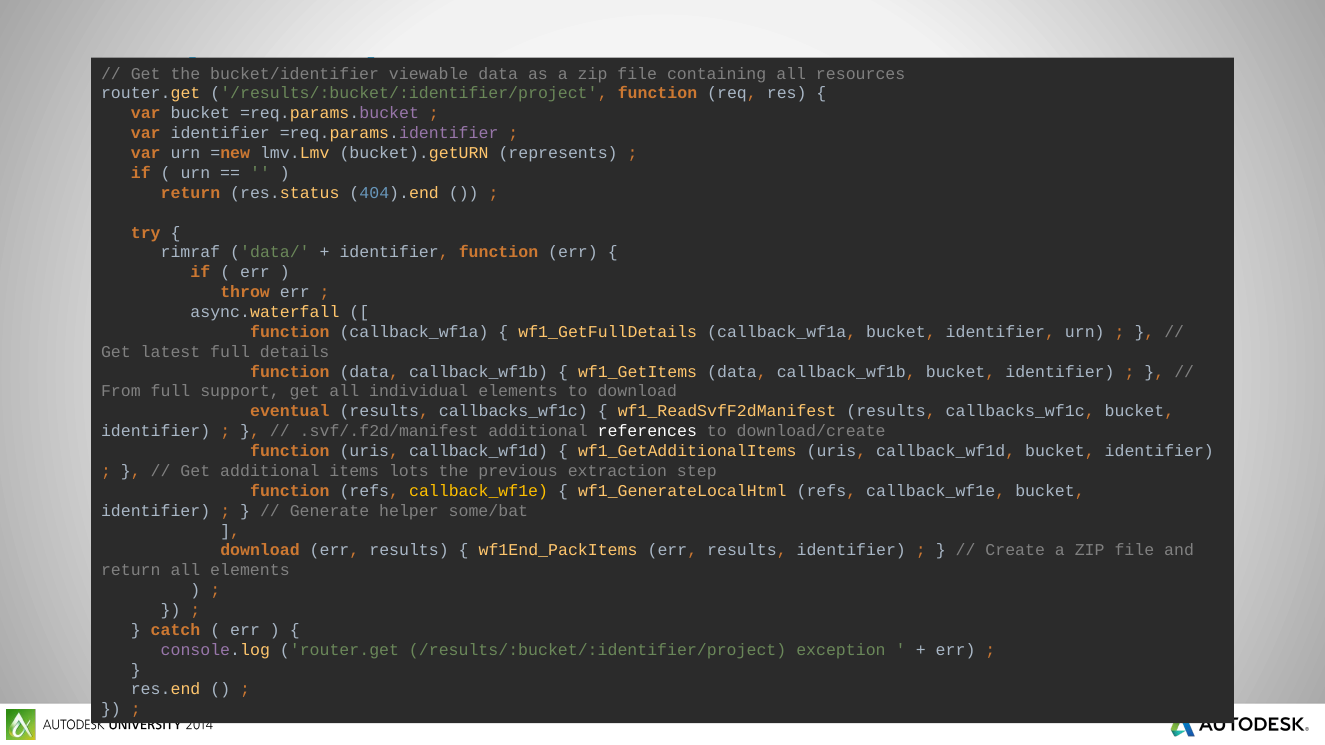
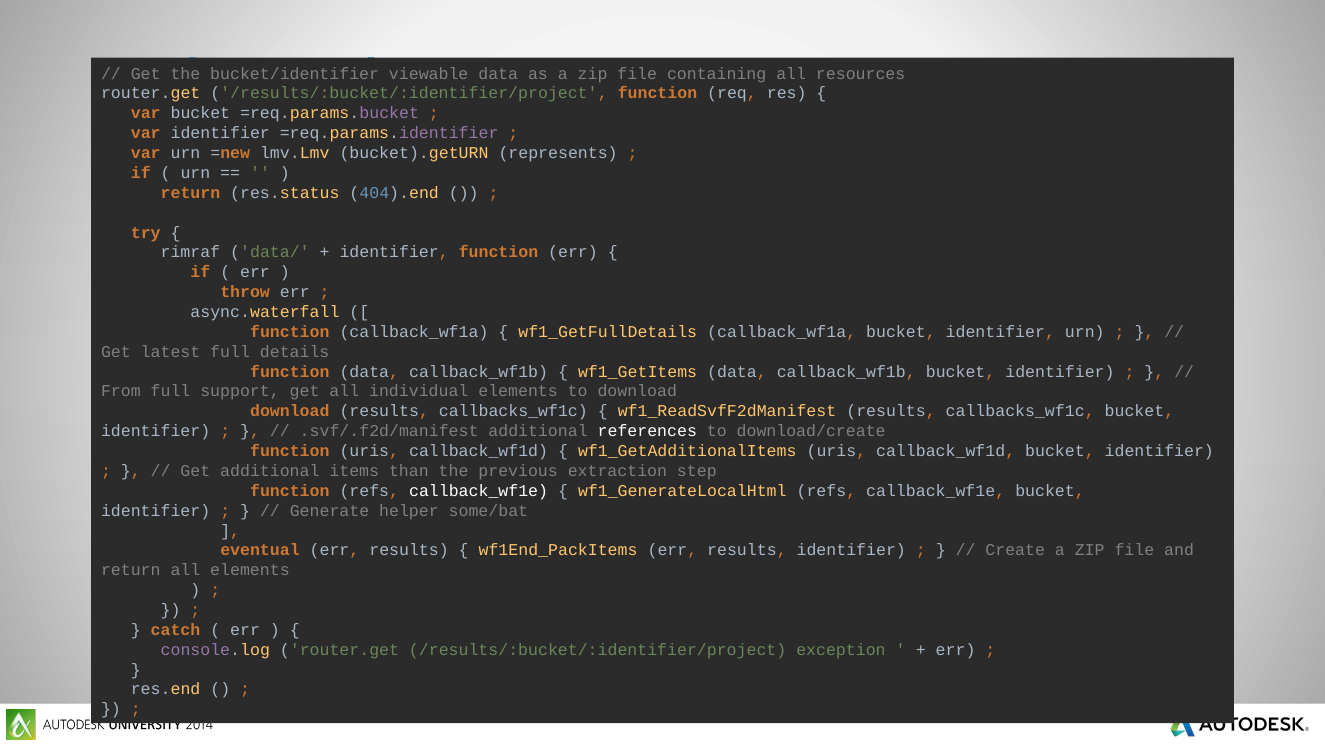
eventual at (290, 412): eventual -> download
lots: lots -> than
callback_wf1e at (479, 491) colour: yellow -> white
download at (260, 551): download -> eventual
